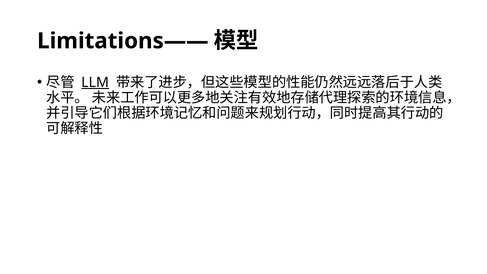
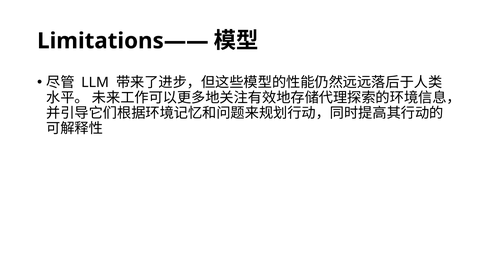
LLM underline: present -> none
